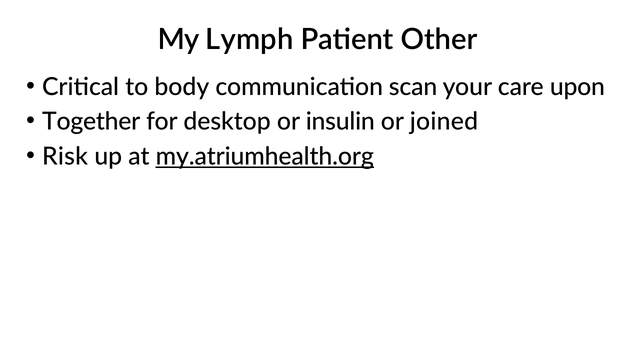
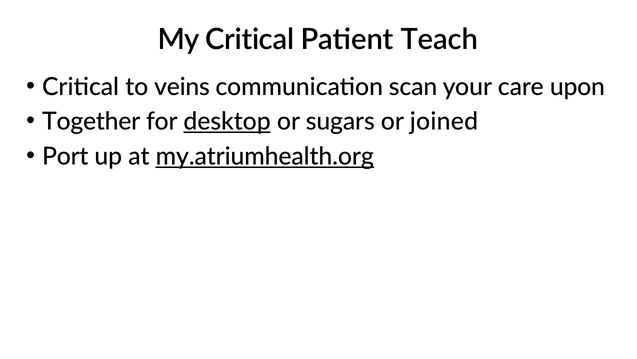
My Lymph: Lymph -> Critical
Other: Other -> Teach
body: body -> veins
desktop underline: none -> present
insulin: insulin -> sugars
Risk: Risk -> Port
